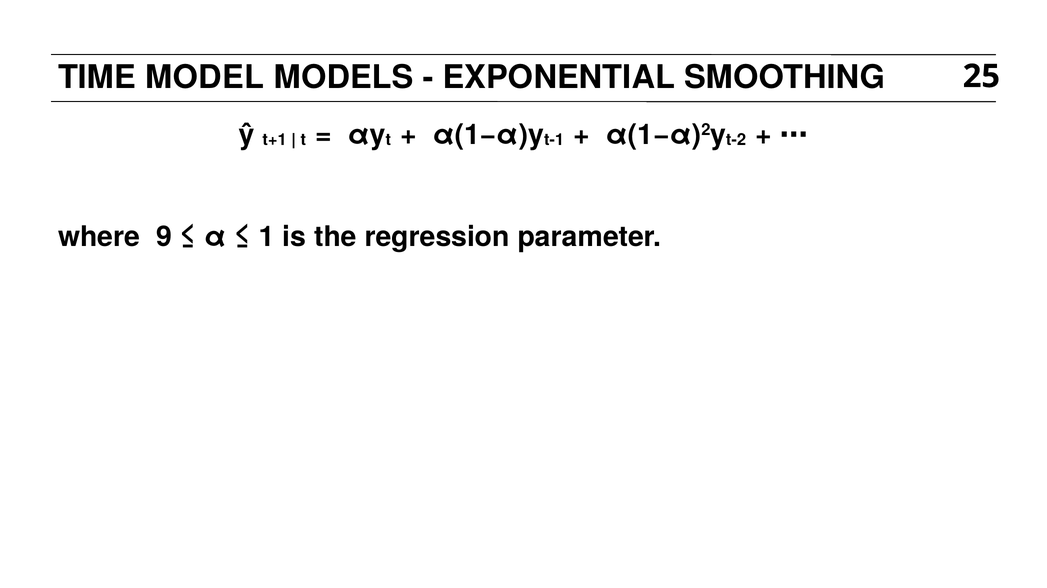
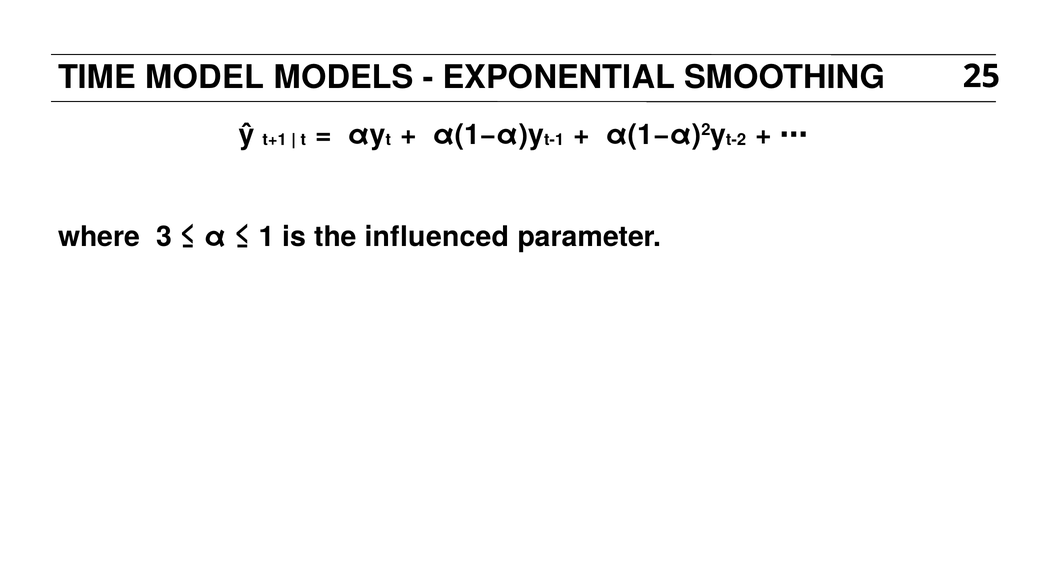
9: 9 -> 3
regression: regression -> influenced
